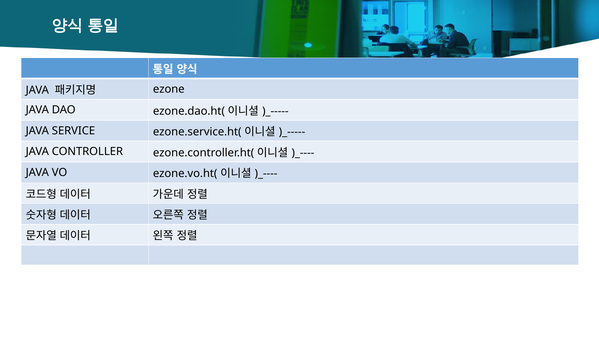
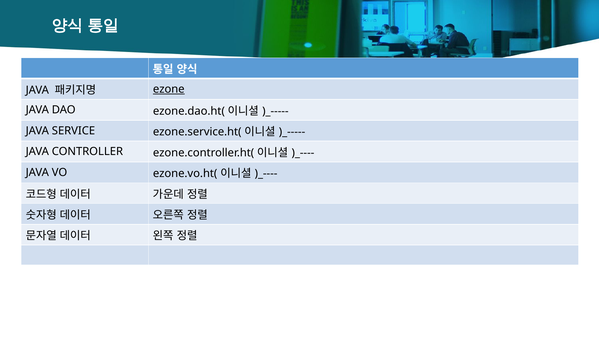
ezone underline: none -> present
